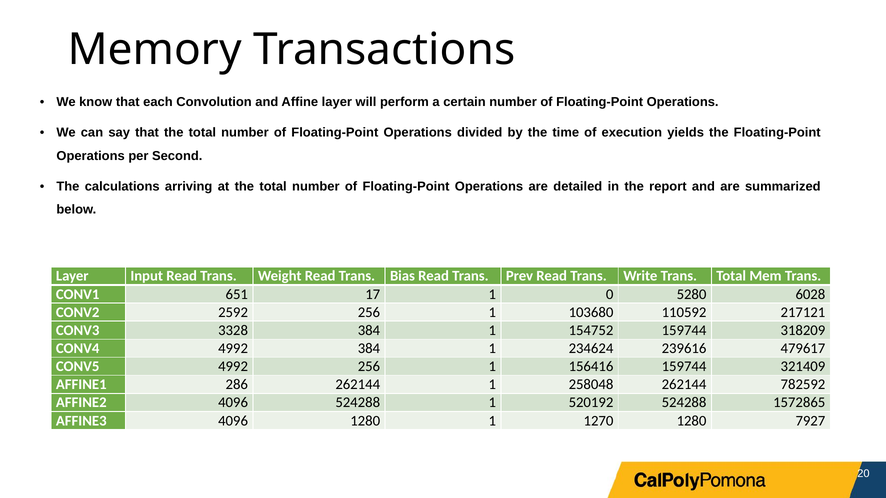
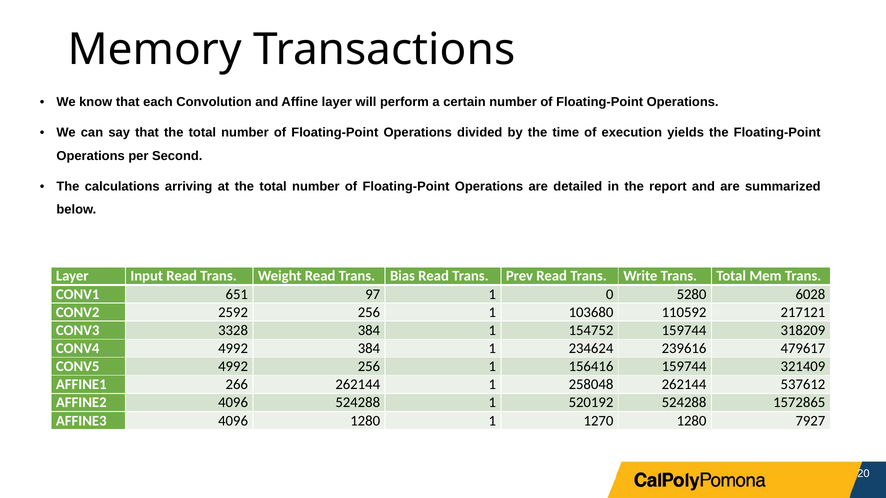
17: 17 -> 97
286: 286 -> 266
782592: 782592 -> 537612
